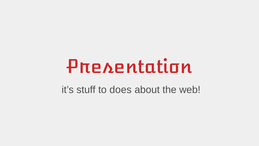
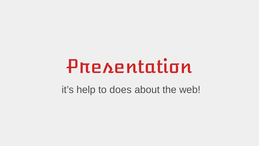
stuff: stuff -> help
